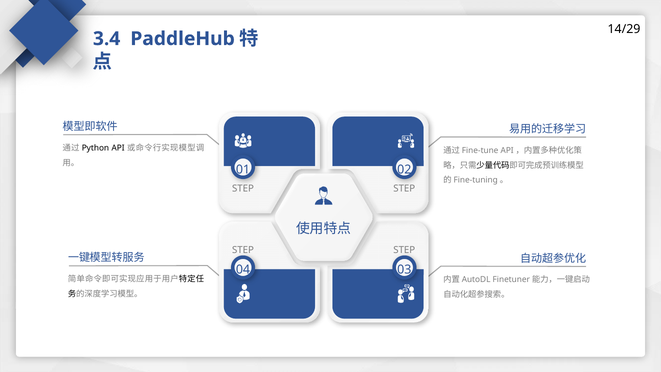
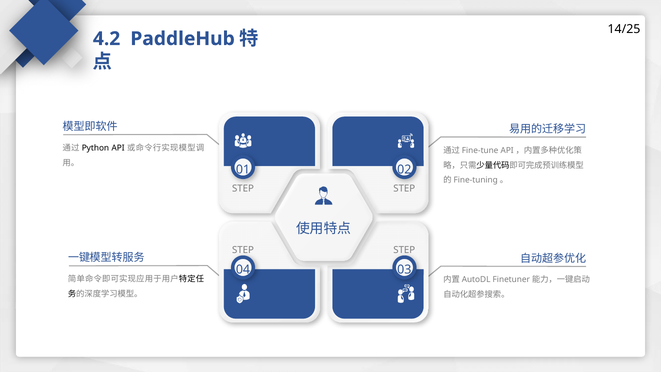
14/29: 14/29 -> 14/25
3.4: 3.4 -> 4.2
